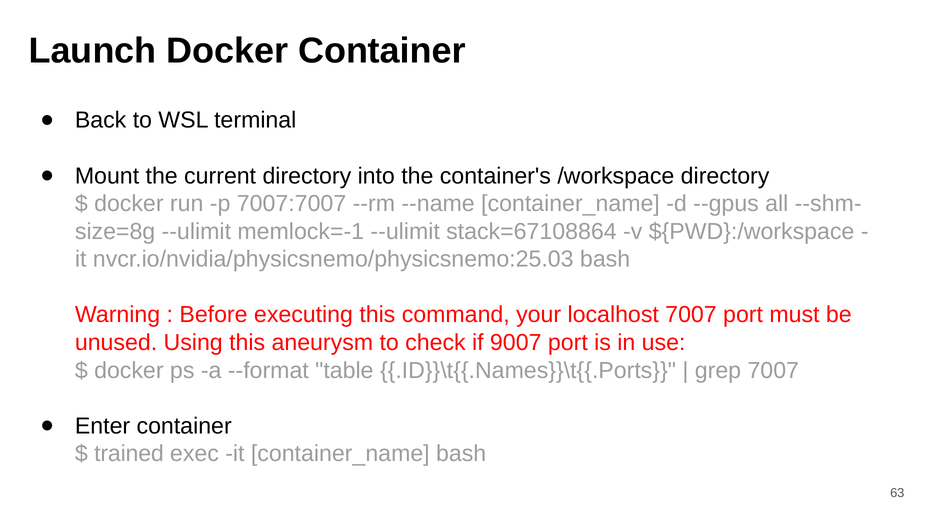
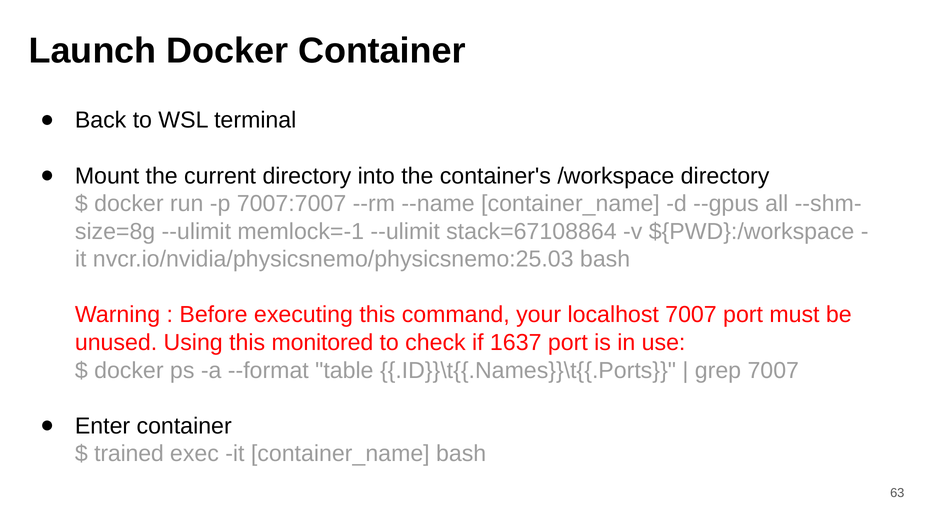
aneurysm: aneurysm -> monitored
9007: 9007 -> 1637
